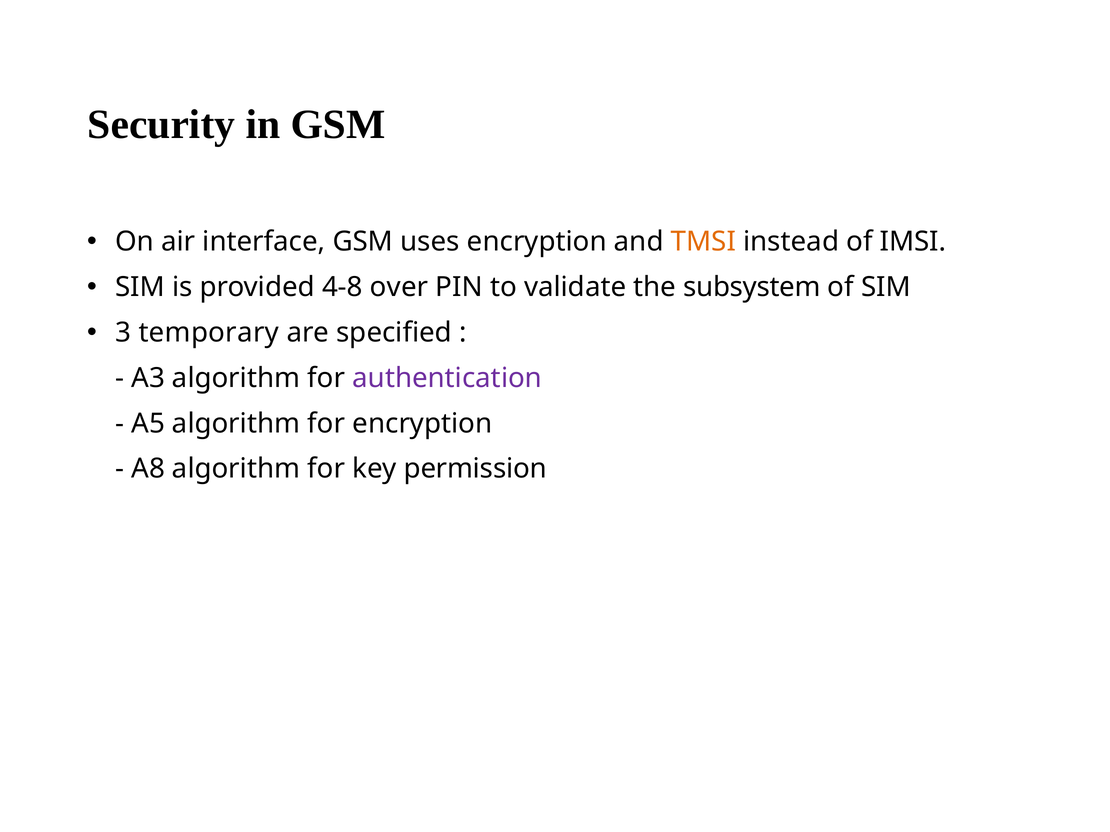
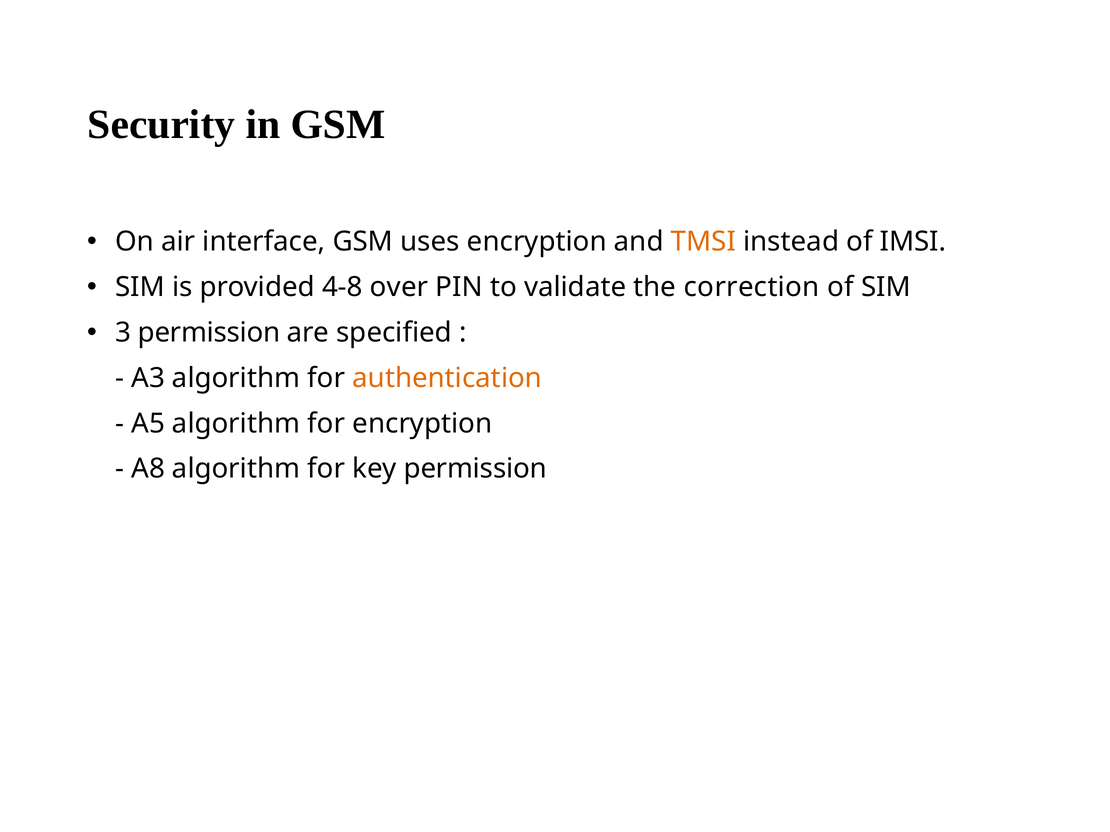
subsystem: subsystem -> correction
3 temporary: temporary -> permission
authentication colour: purple -> orange
